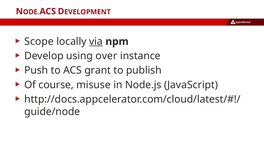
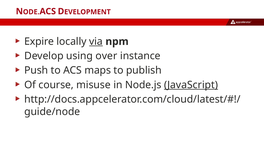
Scope: Scope -> Expire
grant: grant -> maps
JavaScript underline: none -> present
